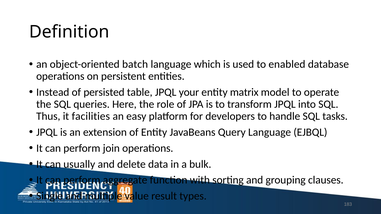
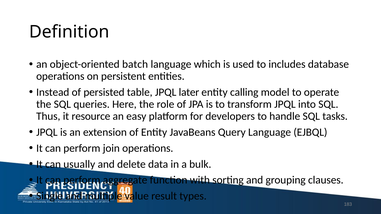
enabled: enabled -> includes
your: your -> later
matrix: matrix -> calling
facilities: facilities -> resource
